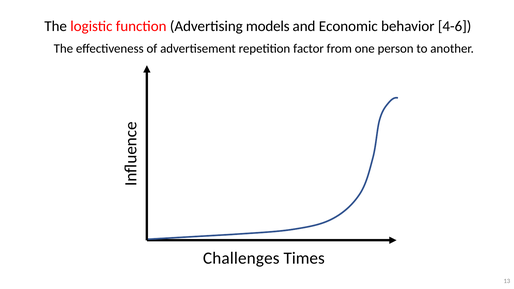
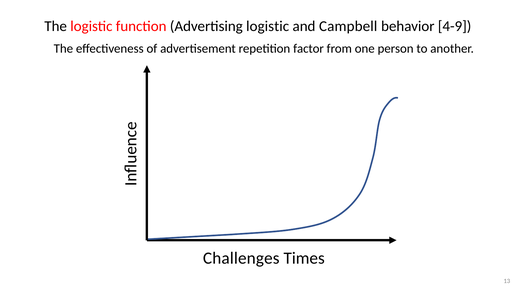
Advertising models: models -> logistic
Economic: Economic -> Campbell
4-6: 4-6 -> 4-9
